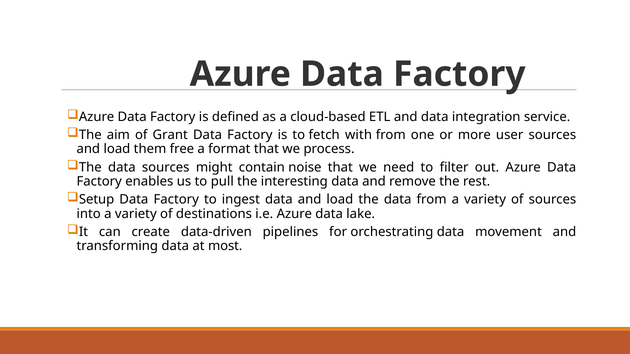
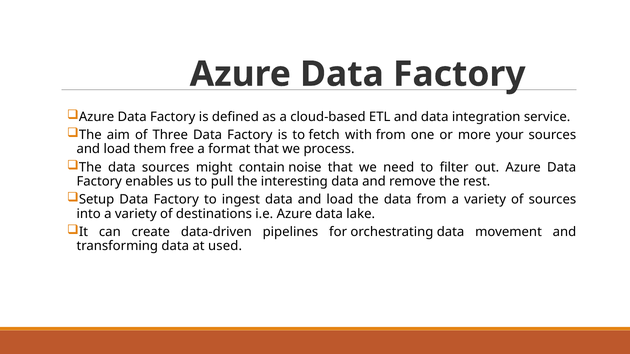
Grant: Grant -> Three
user: user -> your
most: most -> used
